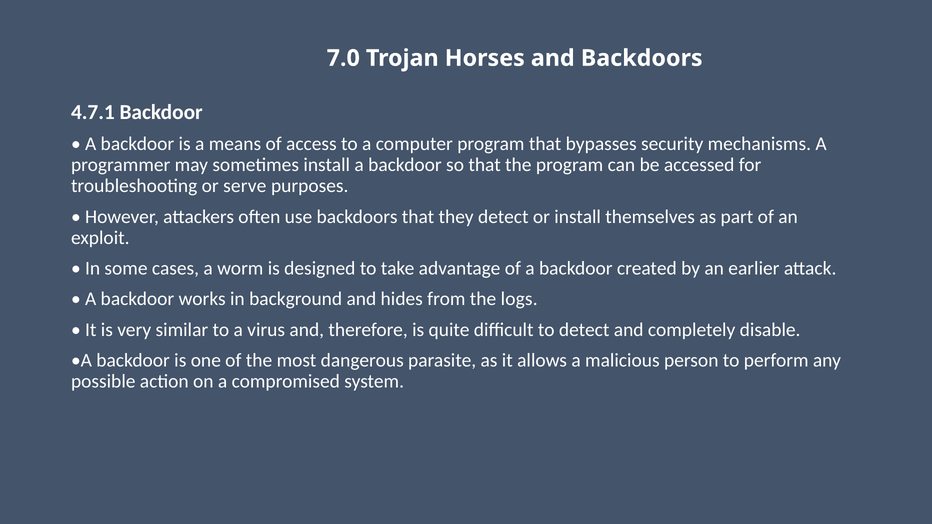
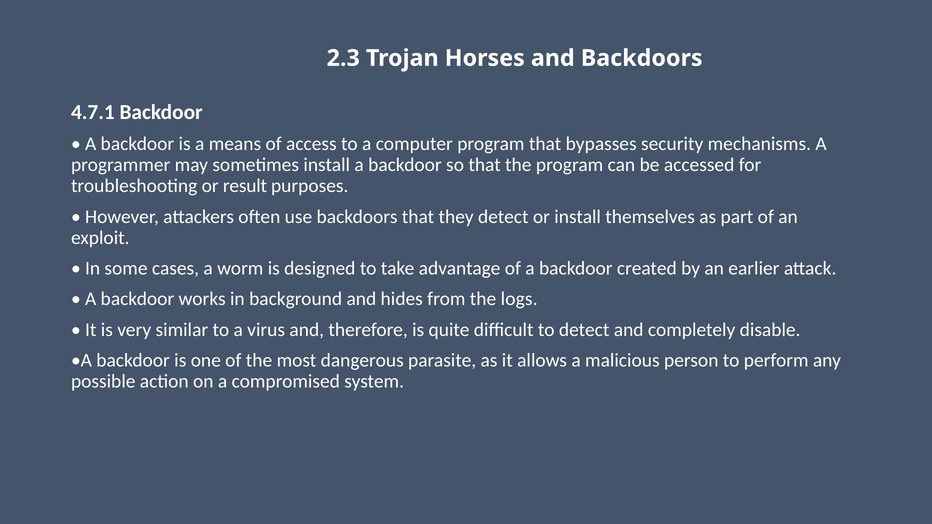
7.0: 7.0 -> 2.3
serve: serve -> result
